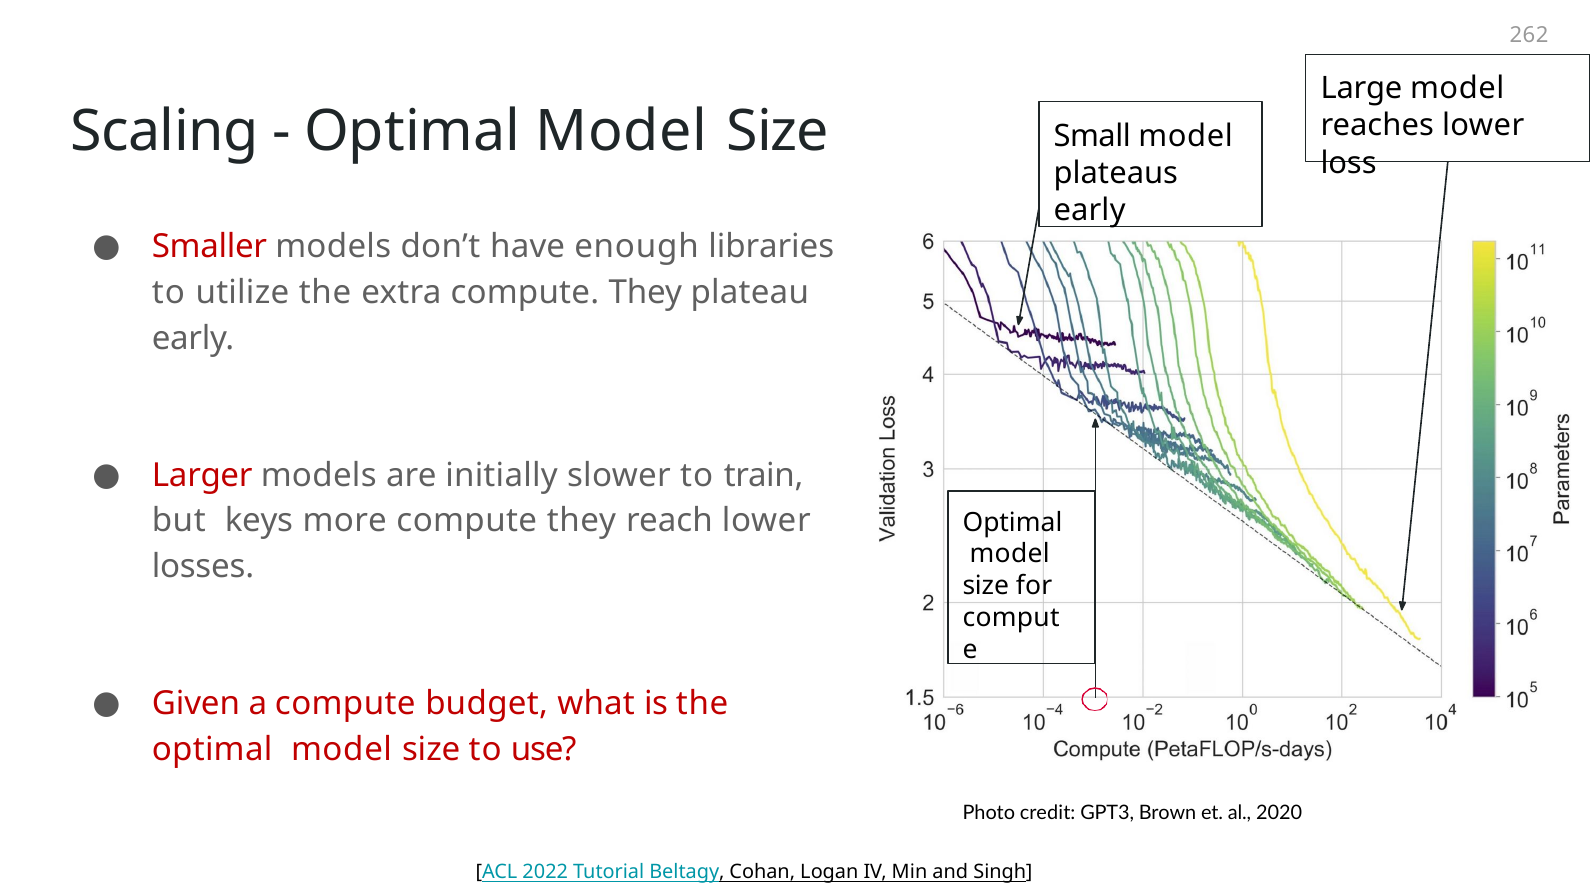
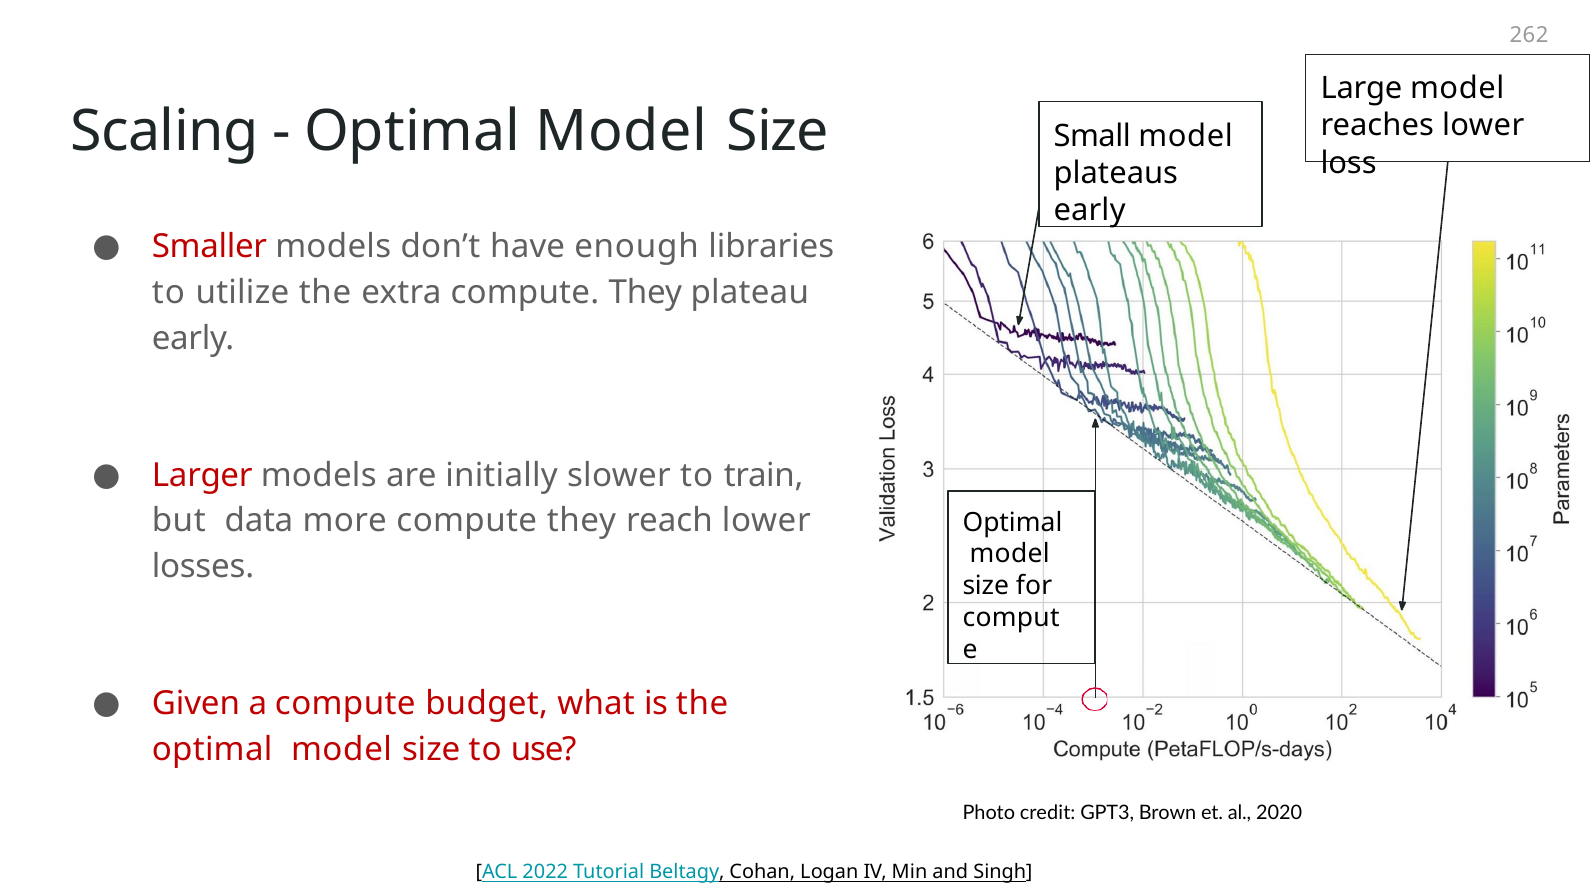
keys: keys -> data
